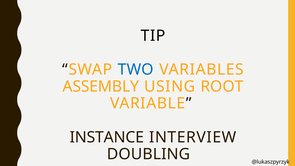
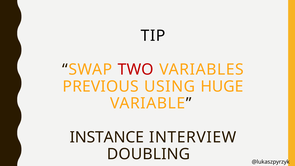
TWO colour: blue -> red
ASSEMBLY: ASSEMBLY -> PREVIOUS
ROOT: ROOT -> HUGE
